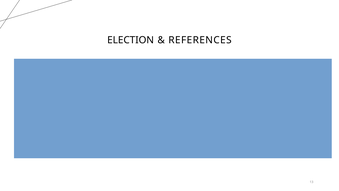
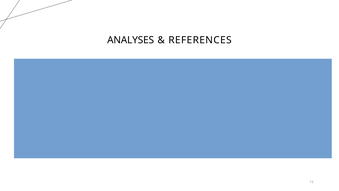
ELECTION: ELECTION -> ANALYSES
